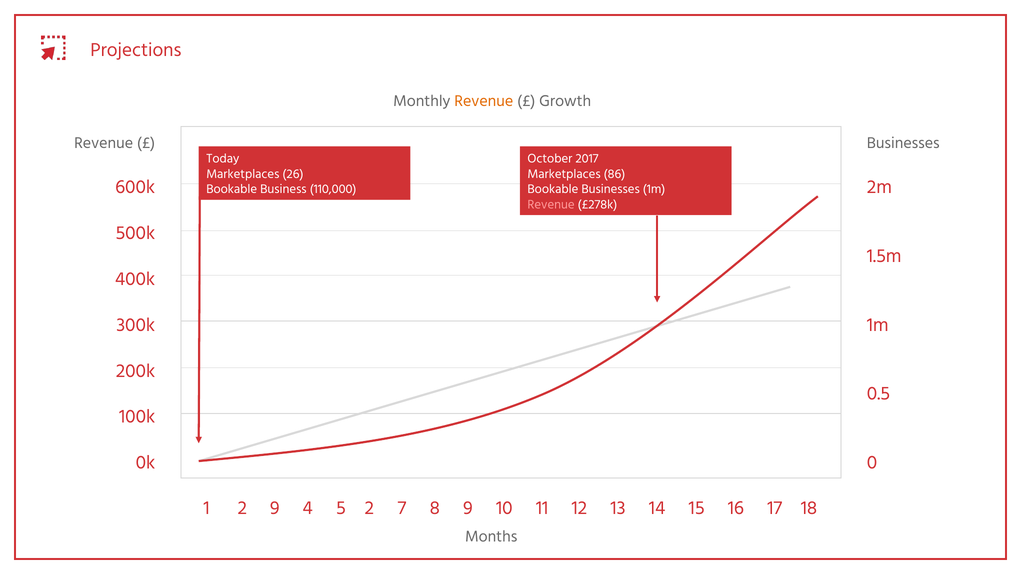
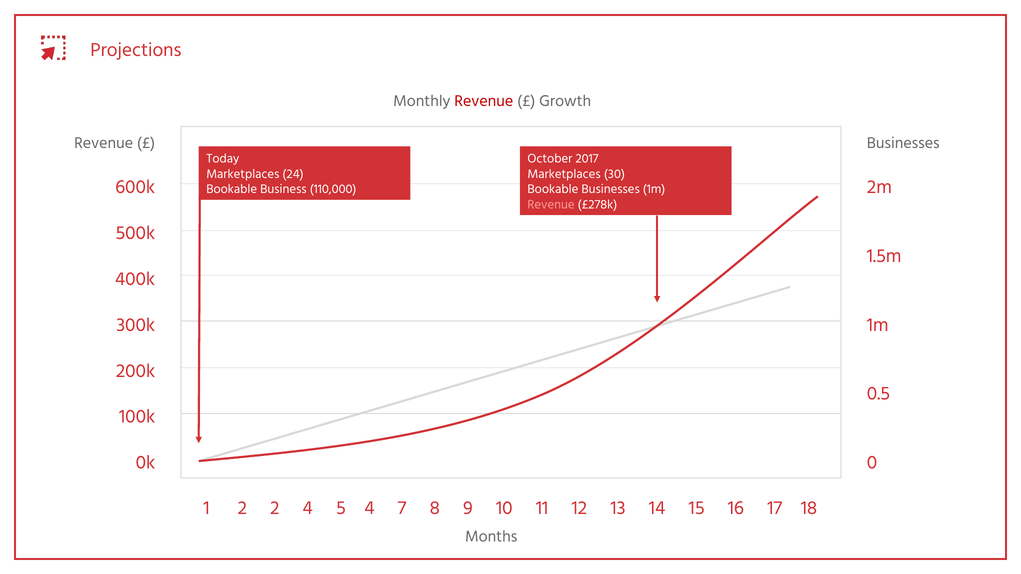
Revenue at (484, 101) colour: orange -> red
26: 26 -> 24
86: 86 -> 30
2 9: 9 -> 2
5 2: 2 -> 4
